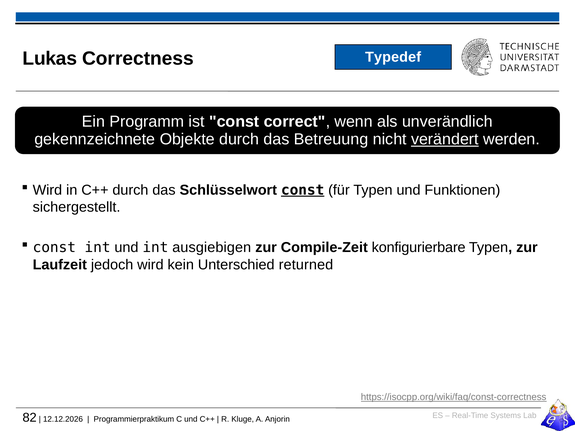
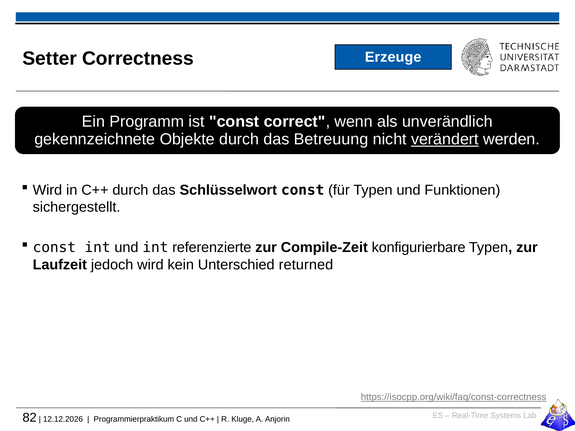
Lukas: Lukas -> Setter
Typedef: Typedef -> Erzeuge
const at (303, 190) underline: present -> none
ausgiebigen: ausgiebigen -> referenzierte
